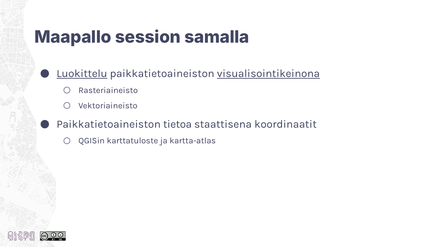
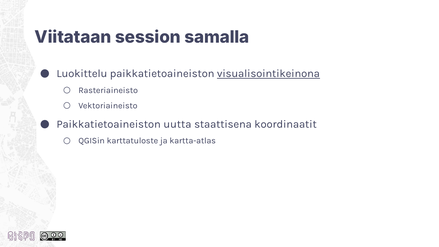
Maapallo: Maapallo -> Viitataan
Luokittelu underline: present -> none
tietoa: tietoa -> uutta
